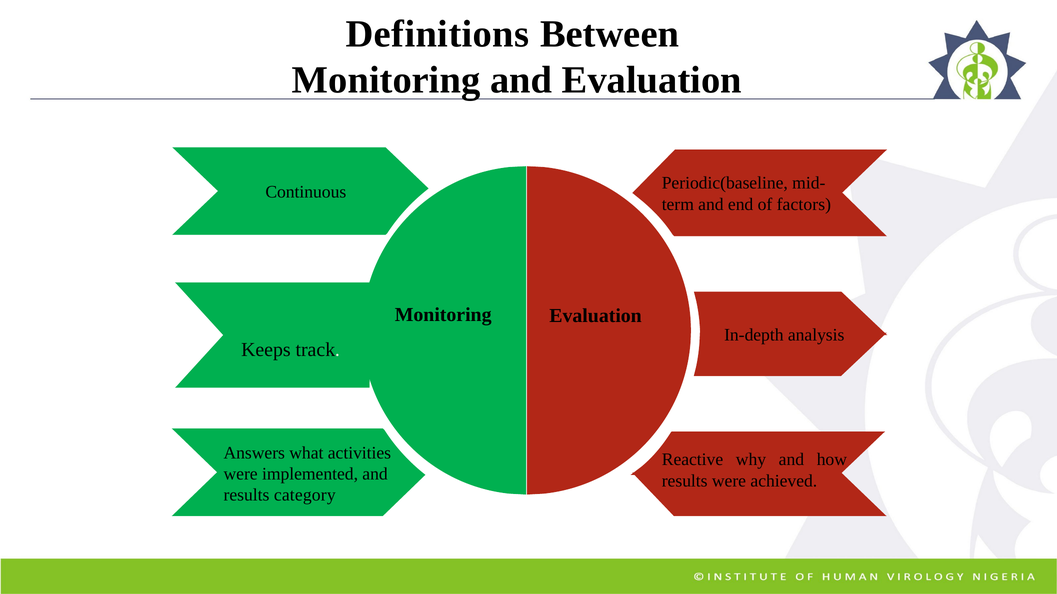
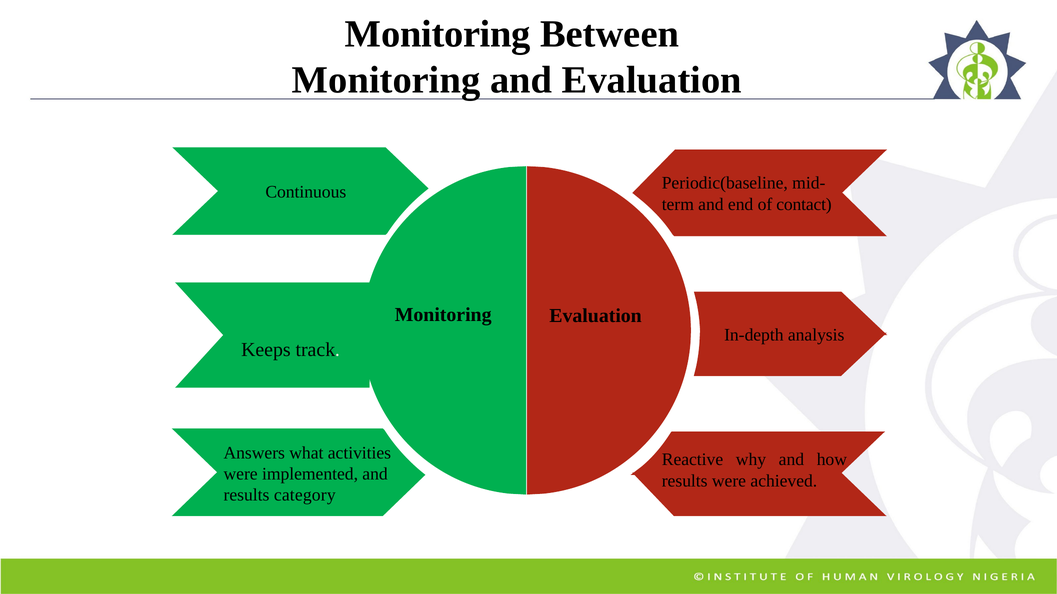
Definitions at (437, 34): Definitions -> Monitoring
factors: factors -> contact
